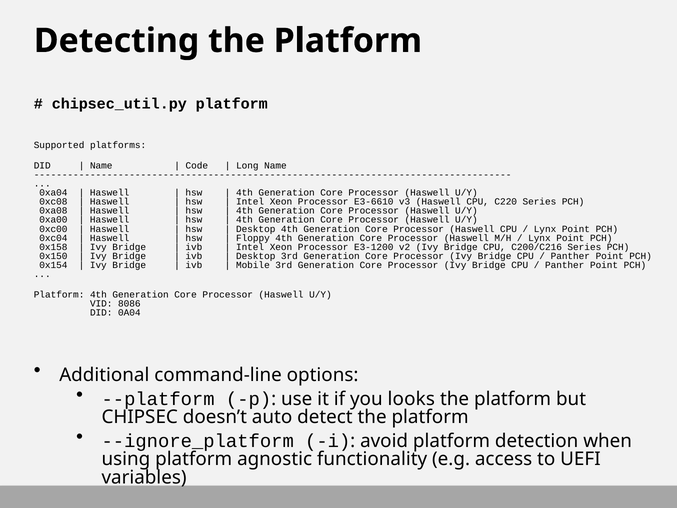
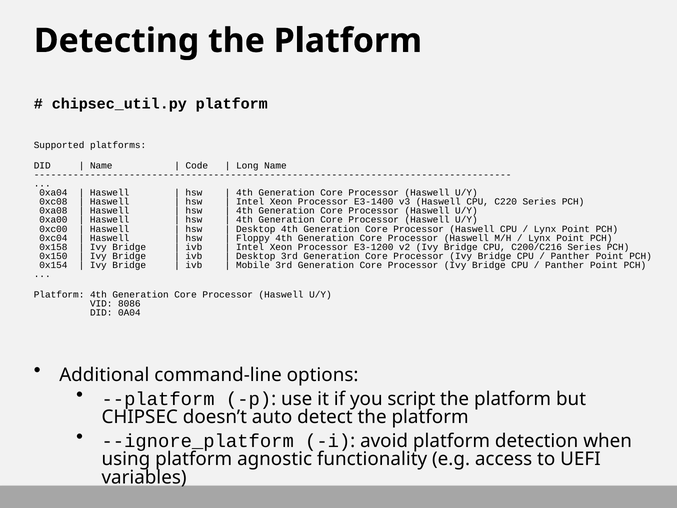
E3-6610: E3-6610 -> E3-1400
looks: looks -> script
